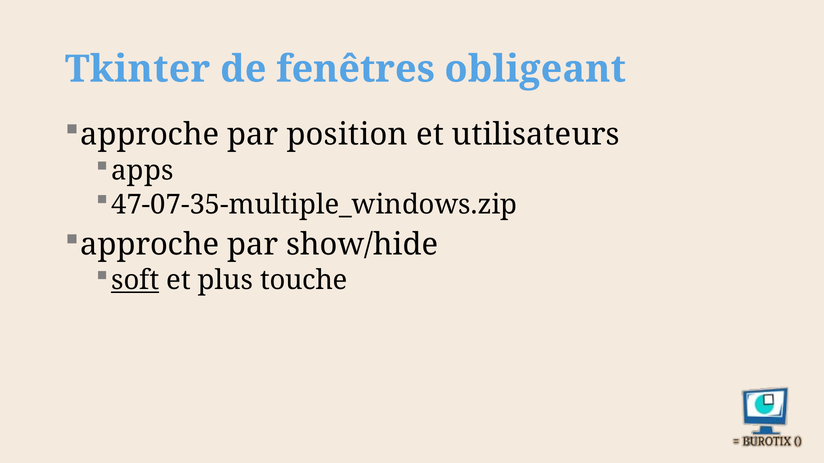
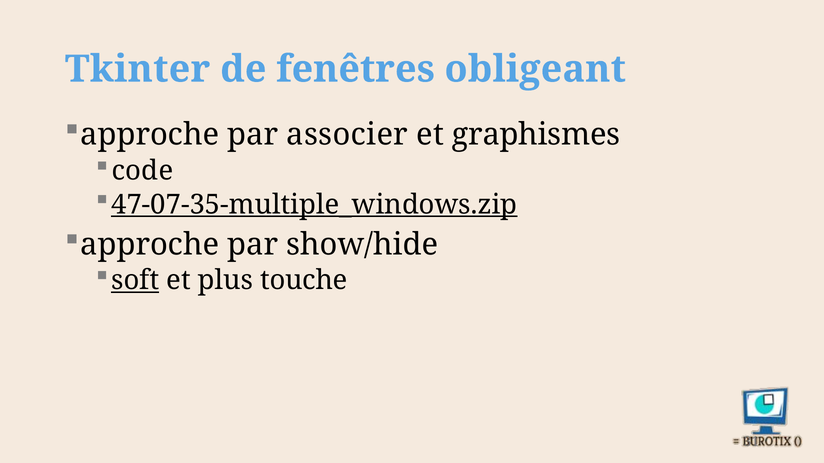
position: position -> associer
utilisateurs: utilisateurs -> graphismes
apps: apps -> code
47-07-35-multiple_windows.zip underline: none -> present
